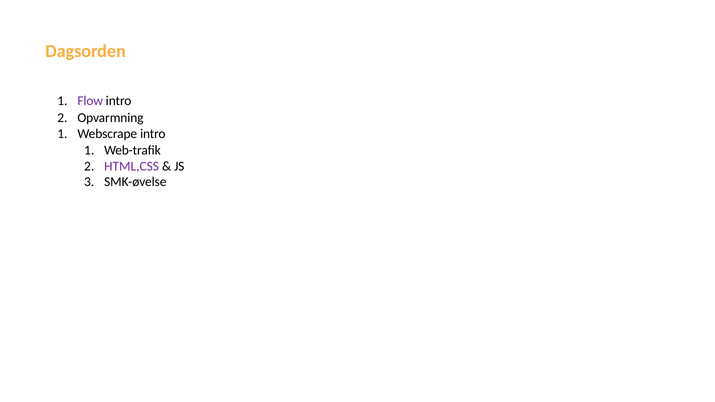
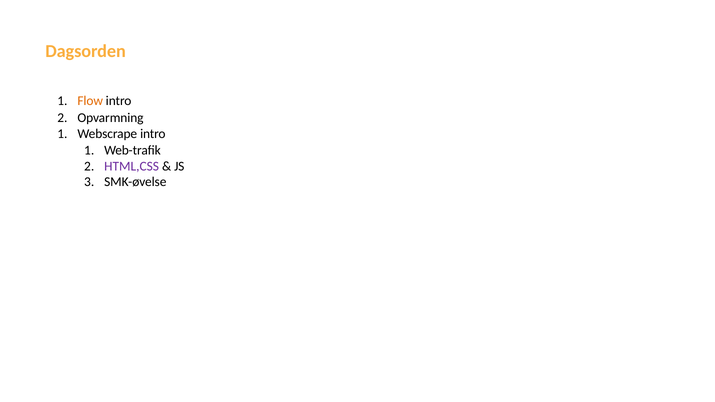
Flow colour: purple -> orange
